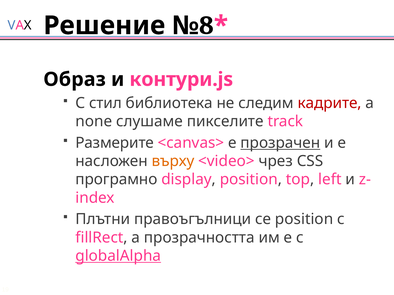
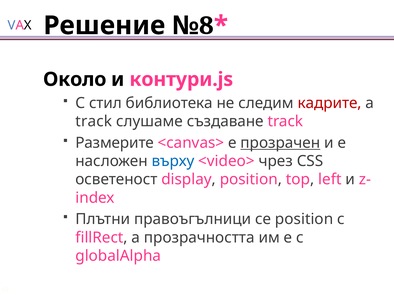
Образ: Образ -> Около
none at (94, 122): none -> track
пикселите: пикселите -> създаване
върху colour: orange -> blue
програмно: програмно -> осветеност
globalAlpha underline: present -> none
